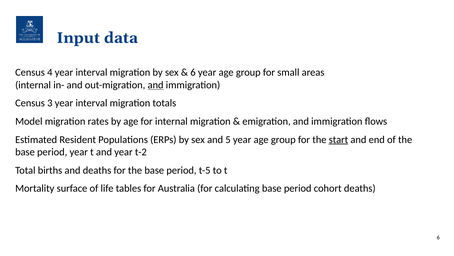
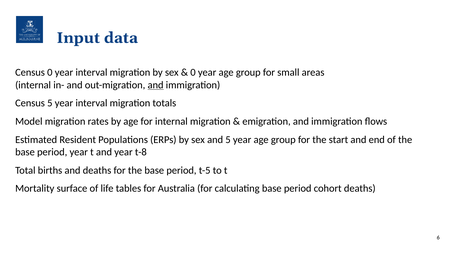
Census 4: 4 -> 0
6 at (193, 72): 6 -> 0
Census 3: 3 -> 5
start underline: present -> none
t-2: t-2 -> t-8
